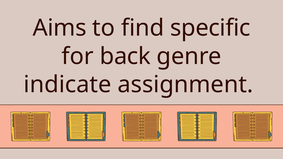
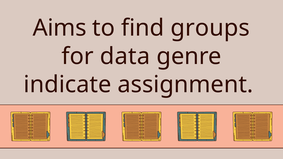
specific: specific -> groups
back: back -> data
